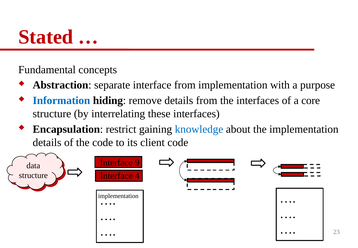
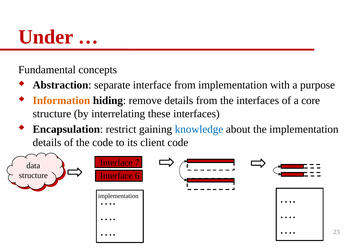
Stated: Stated -> Under
Information colour: blue -> orange
9: 9 -> 7
4: 4 -> 6
